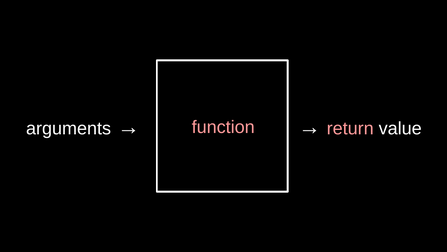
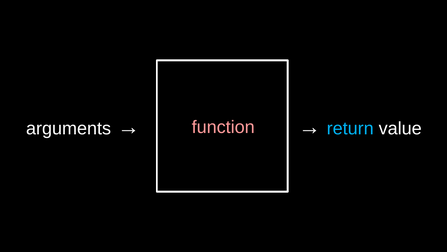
return colour: pink -> light blue
